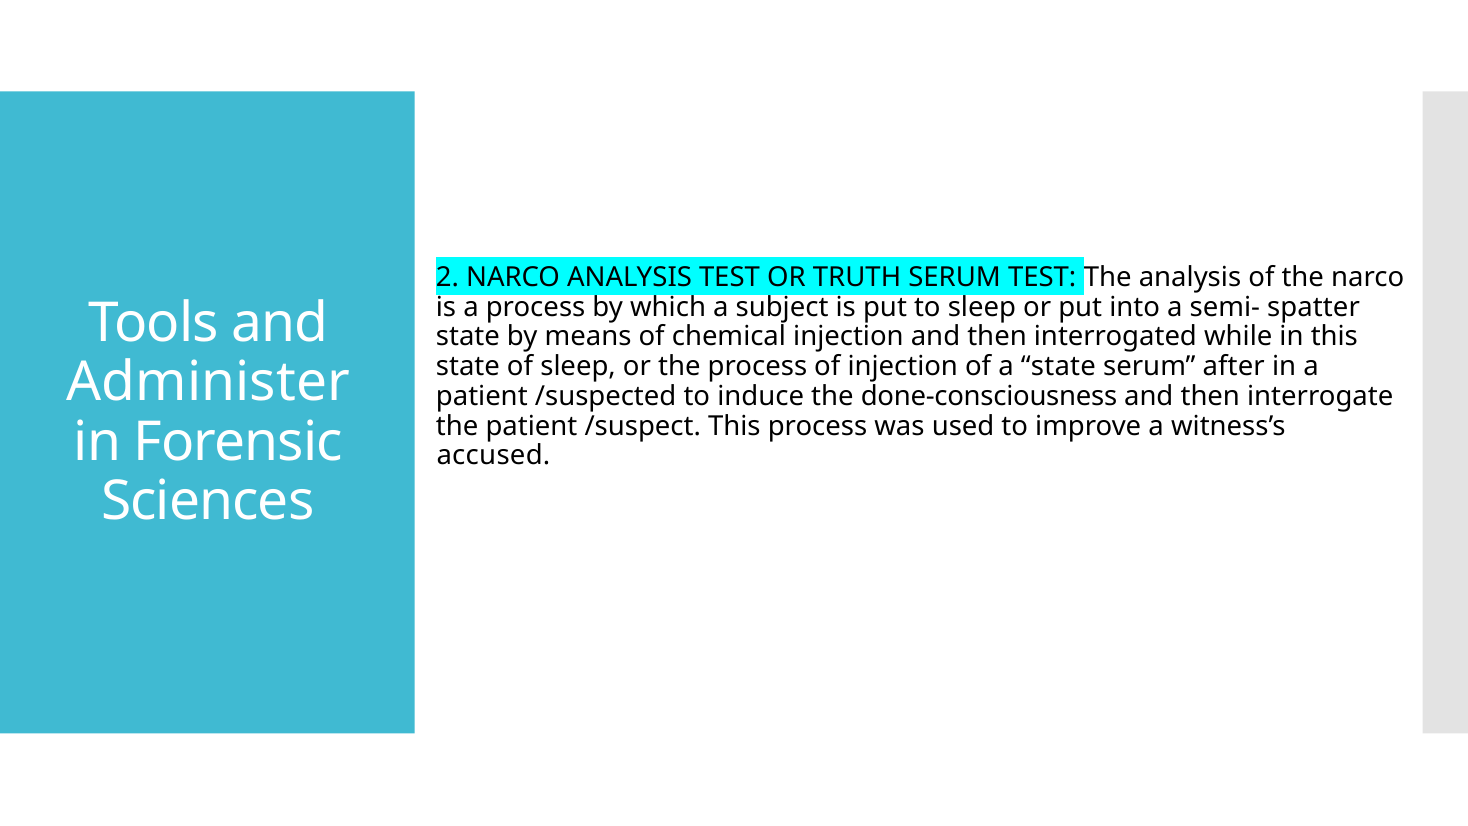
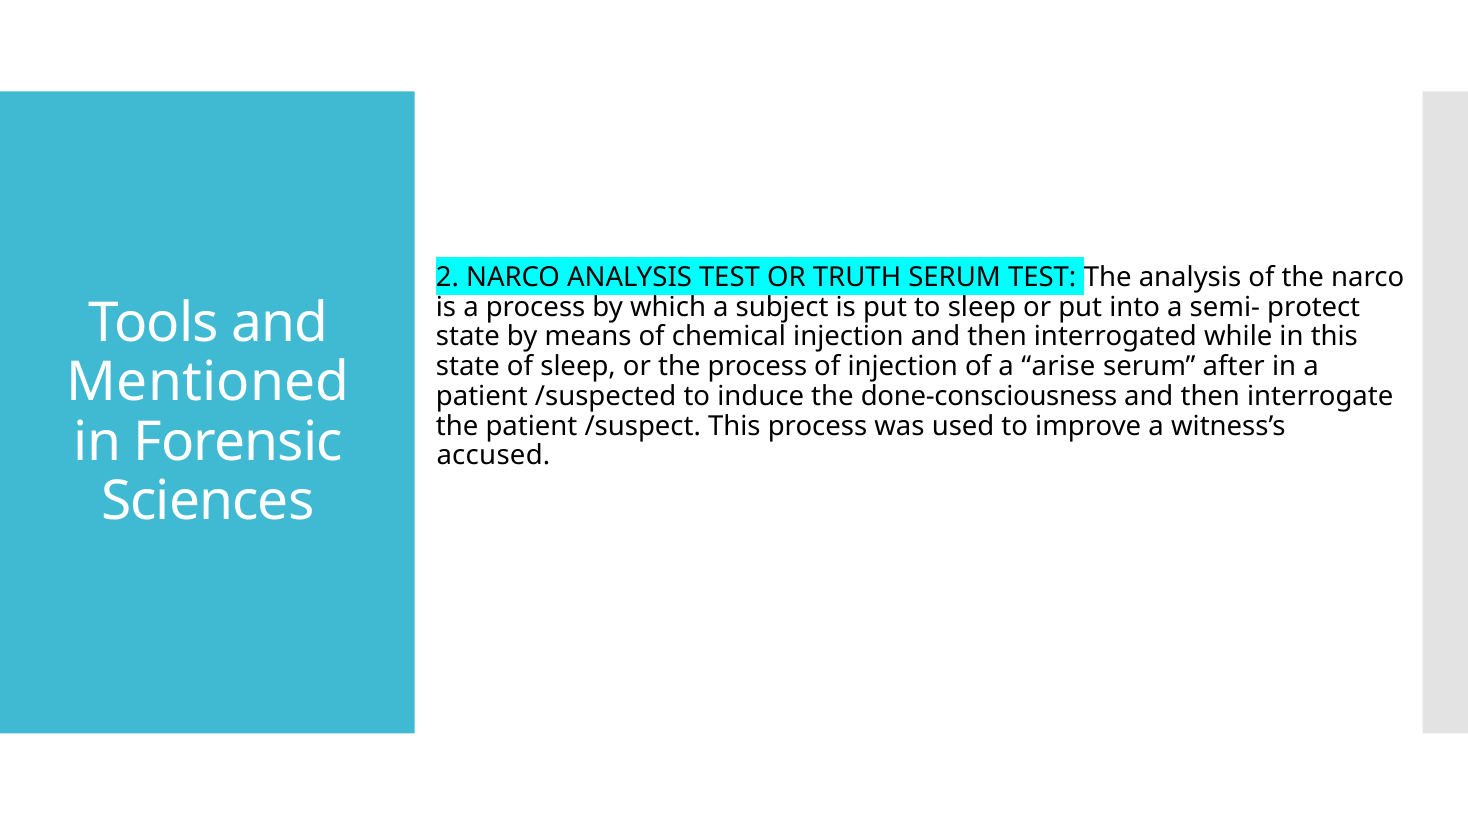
spatter: spatter -> protect
a state: state -> arise
Administer: Administer -> Mentioned
